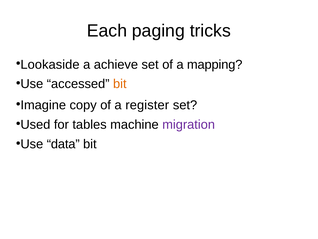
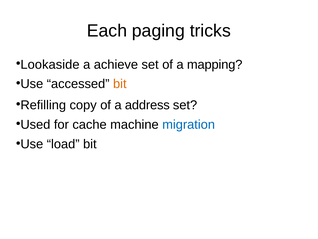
Imagine: Imagine -> Refilling
register: register -> address
tables: tables -> cache
migration colour: purple -> blue
data: data -> load
